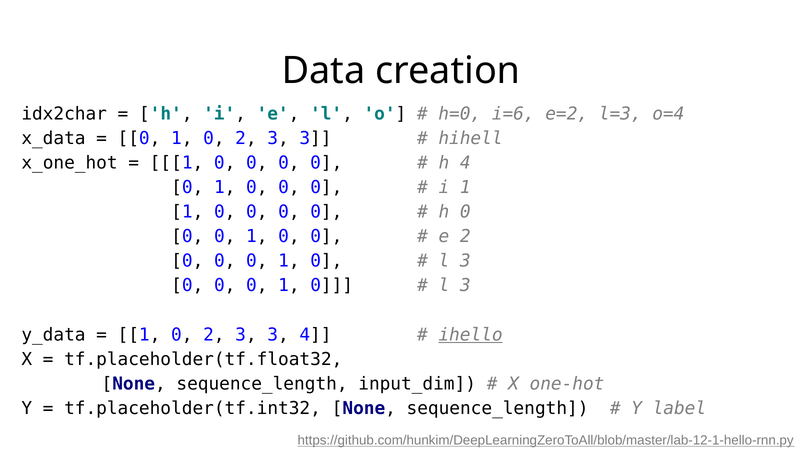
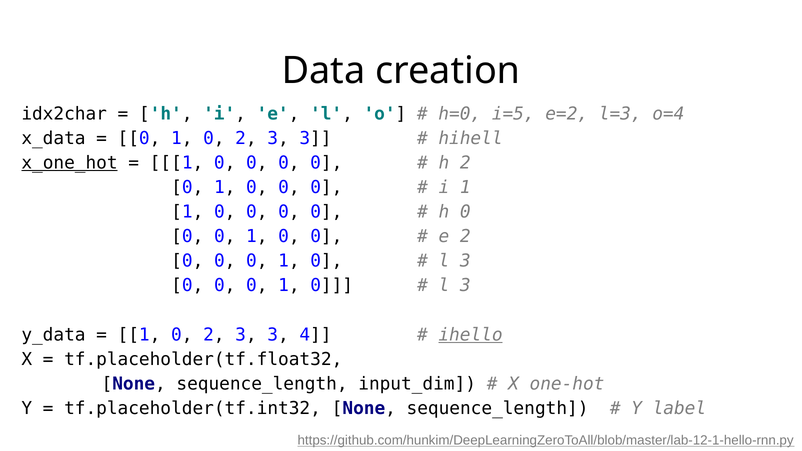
i=6: i=6 -> i=5
x_one_hot underline: none -> present
h 4: 4 -> 2
